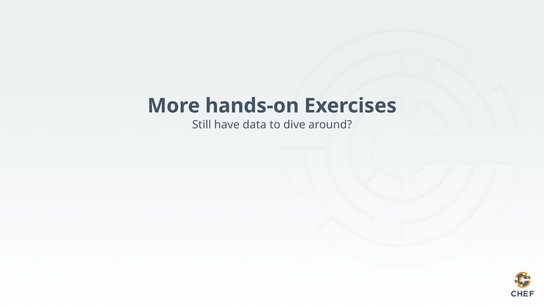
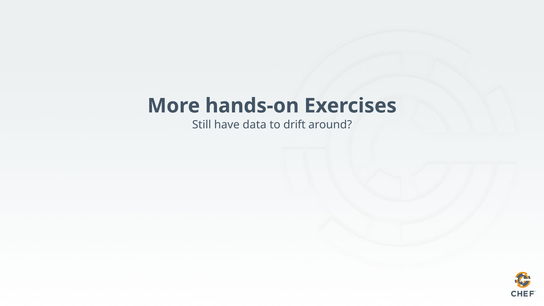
dive: dive -> drift
